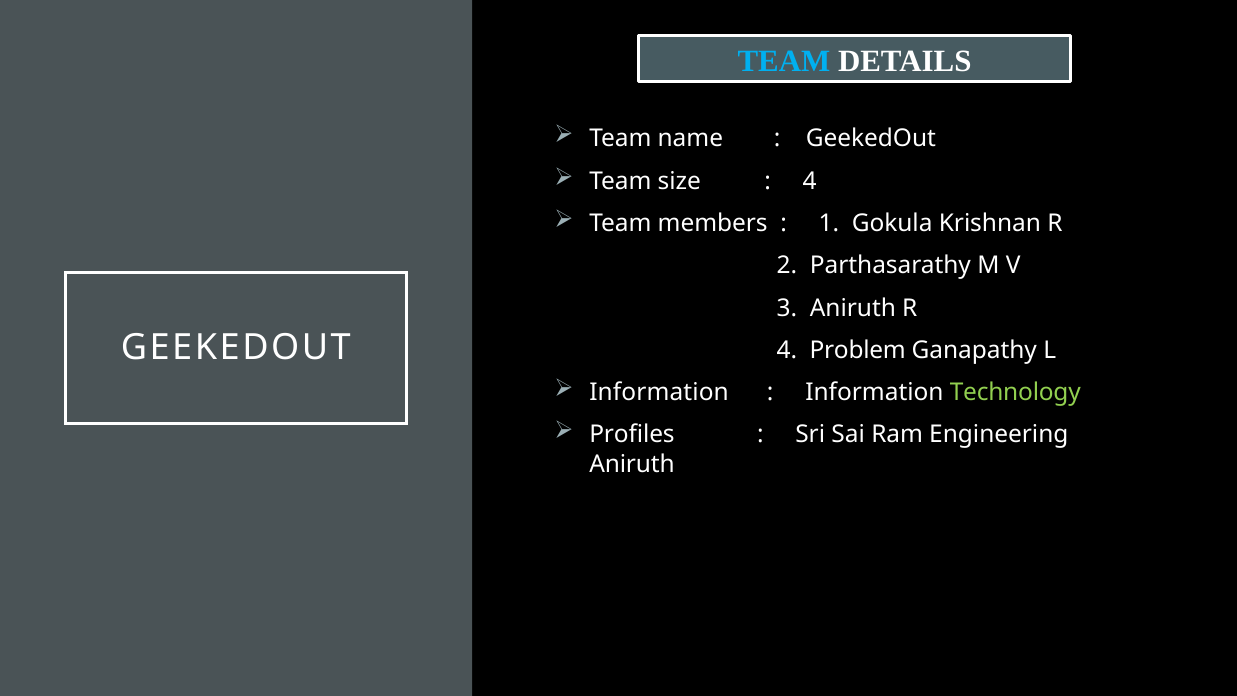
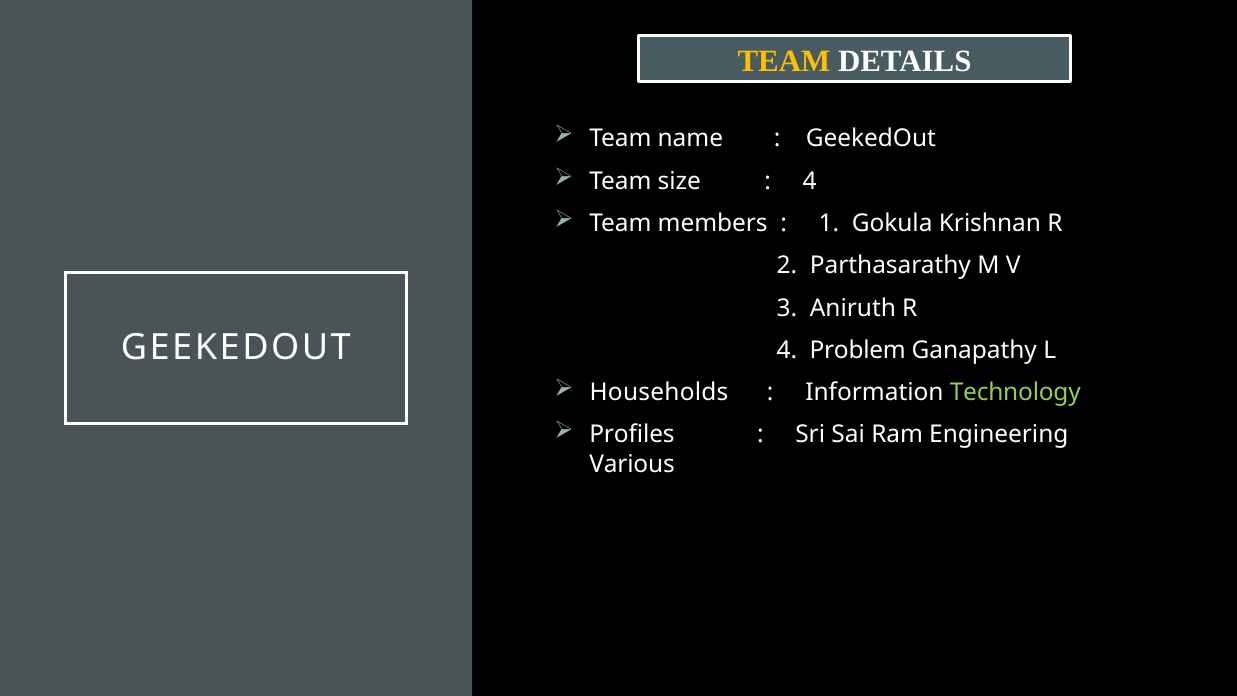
TEAM at (784, 61) colour: light blue -> yellow
Information at (659, 392): Information -> Households
Aniruth at (632, 464): Aniruth -> Various
